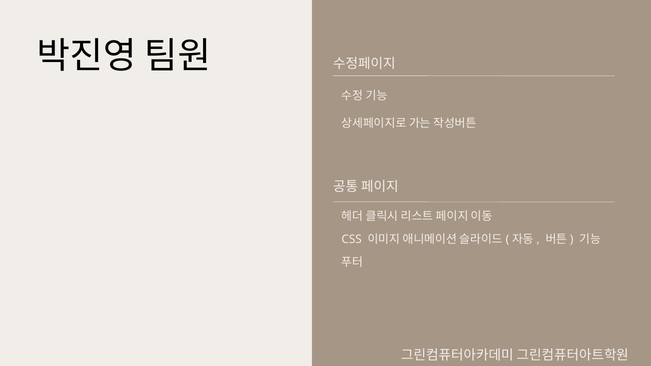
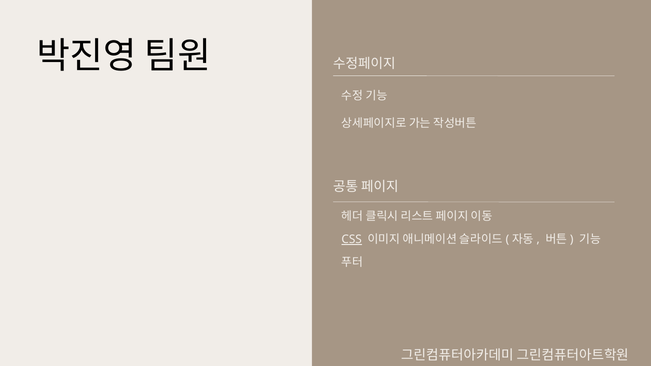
CSS underline: none -> present
